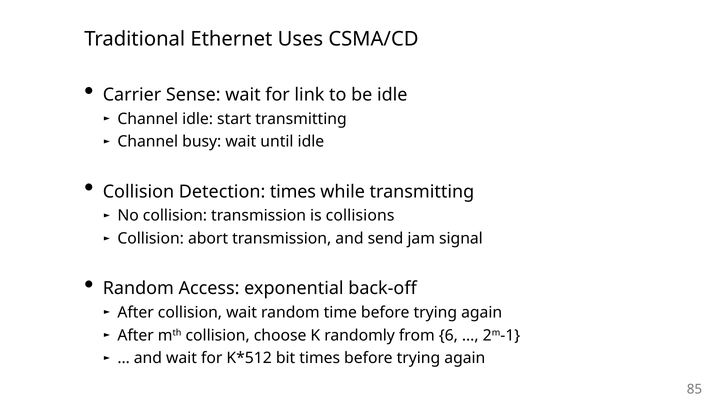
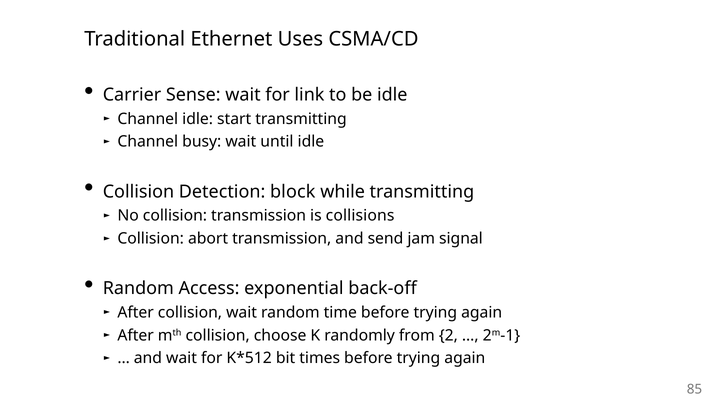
Detection times: times -> block
6: 6 -> 2
